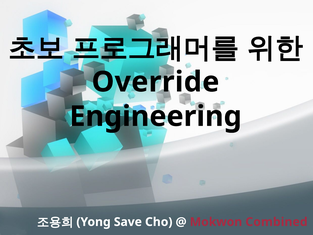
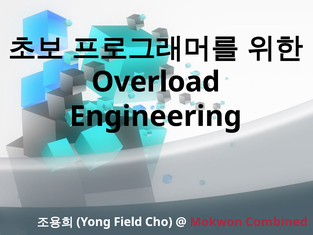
Override: Override -> Overload
Save: Save -> Field
